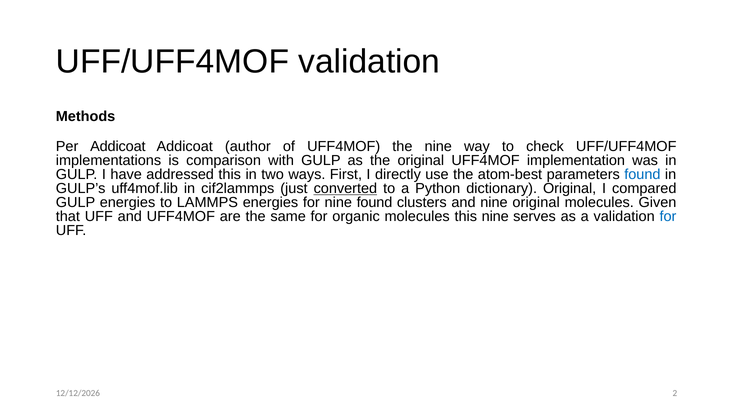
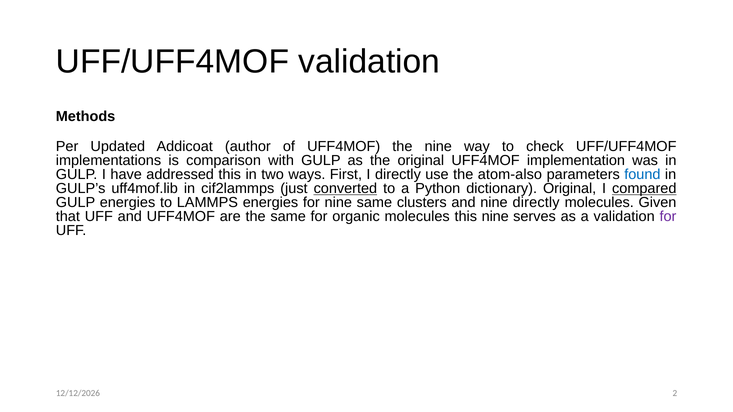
Per Addicoat: Addicoat -> Updated
atom-best: atom-best -> atom-also
compared underline: none -> present
nine found: found -> same
nine original: original -> directly
for at (668, 217) colour: blue -> purple
